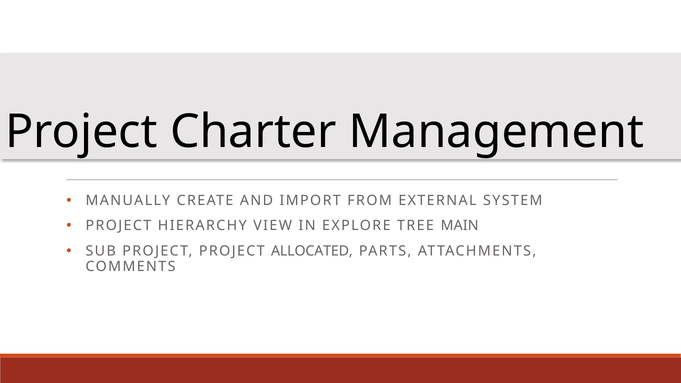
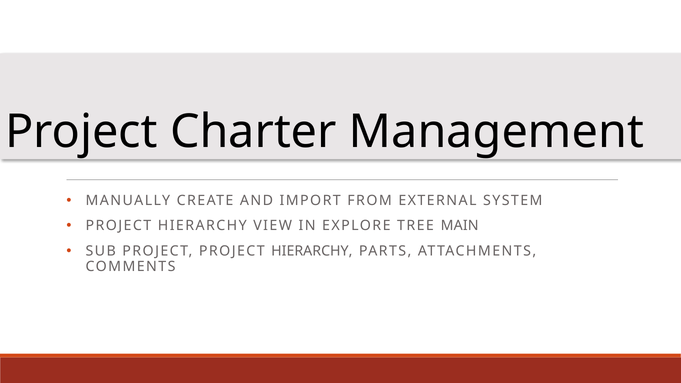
PROJECT PROJECT ALLOCATED: ALLOCATED -> HIERARCHY
